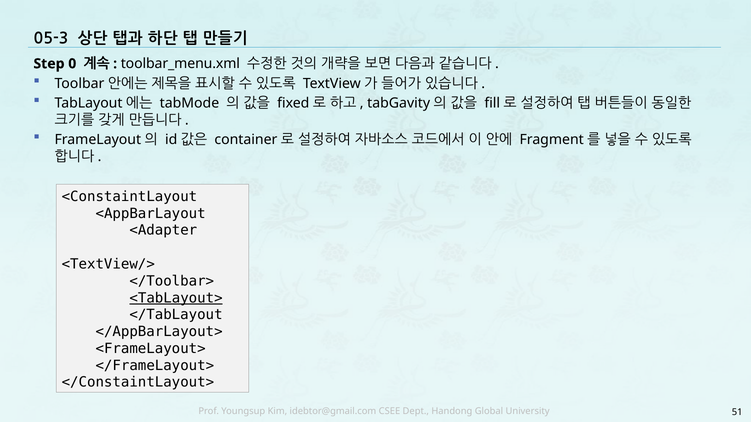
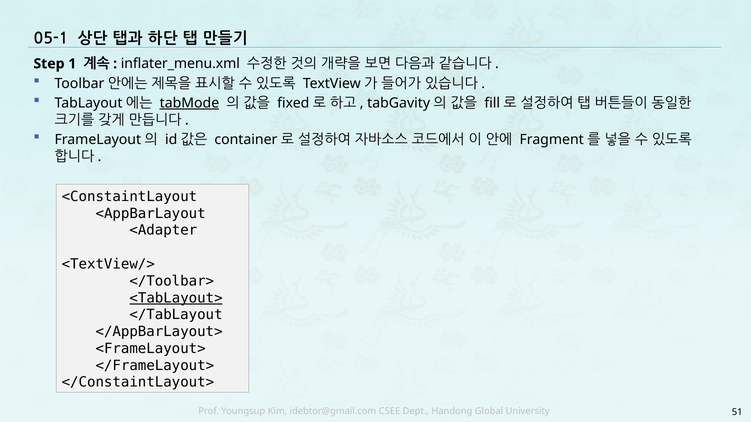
05-3: 05-3 -> 05-1
0: 0 -> 1
toolbar_menu.xml: toolbar_menu.xml -> inflater_menu.xml
tabMode underline: none -> present
